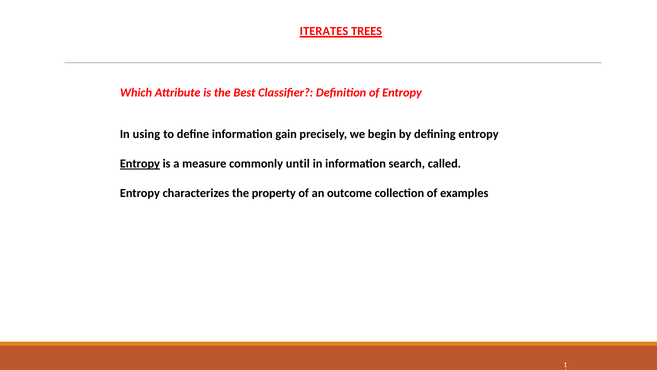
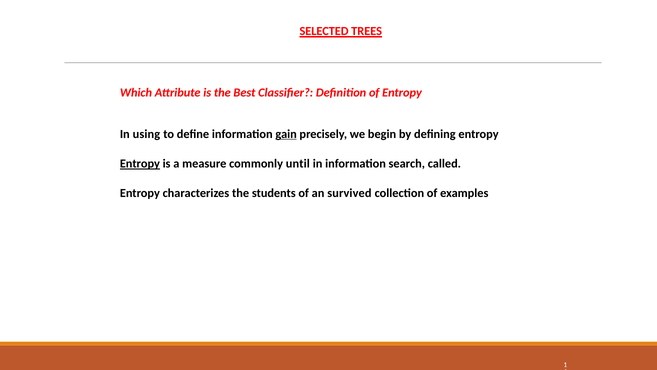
ITERATES: ITERATES -> SELECTED
gain underline: none -> present
property: property -> students
outcome: outcome -> survived
